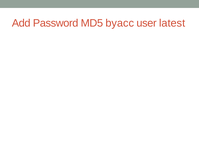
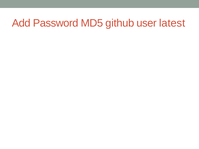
byacc: byacc -> github
